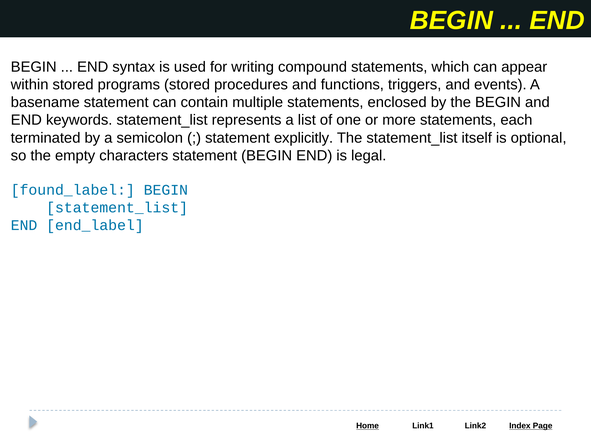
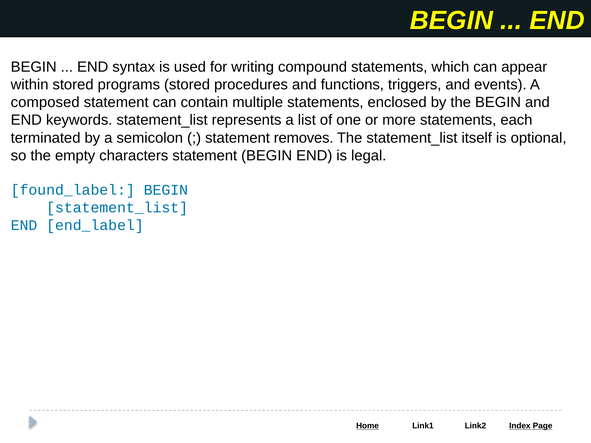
basename: basename -> composed
explicitly: explicitly -> removes
